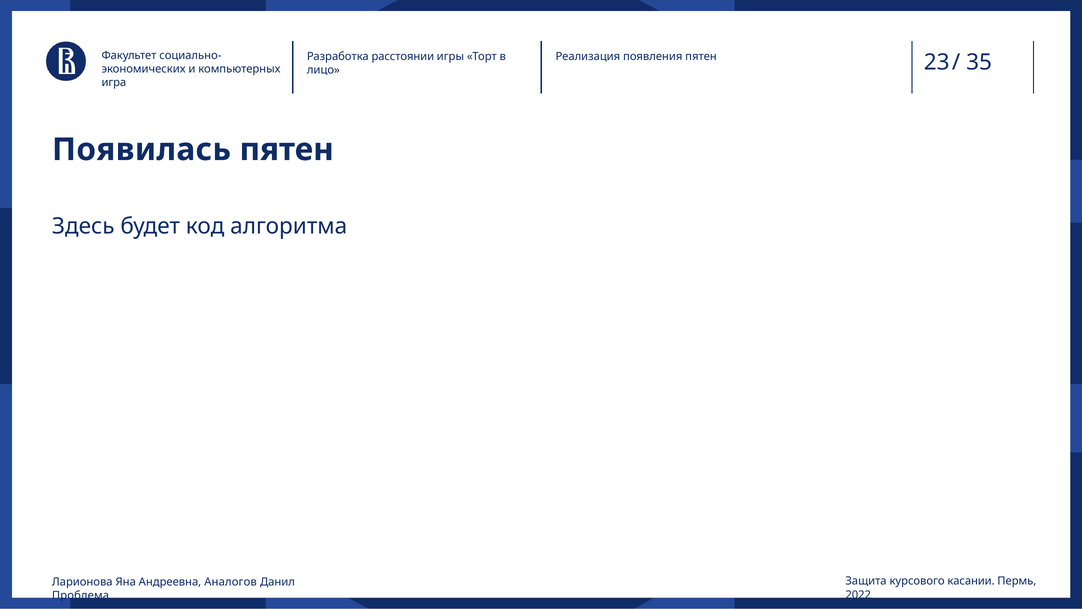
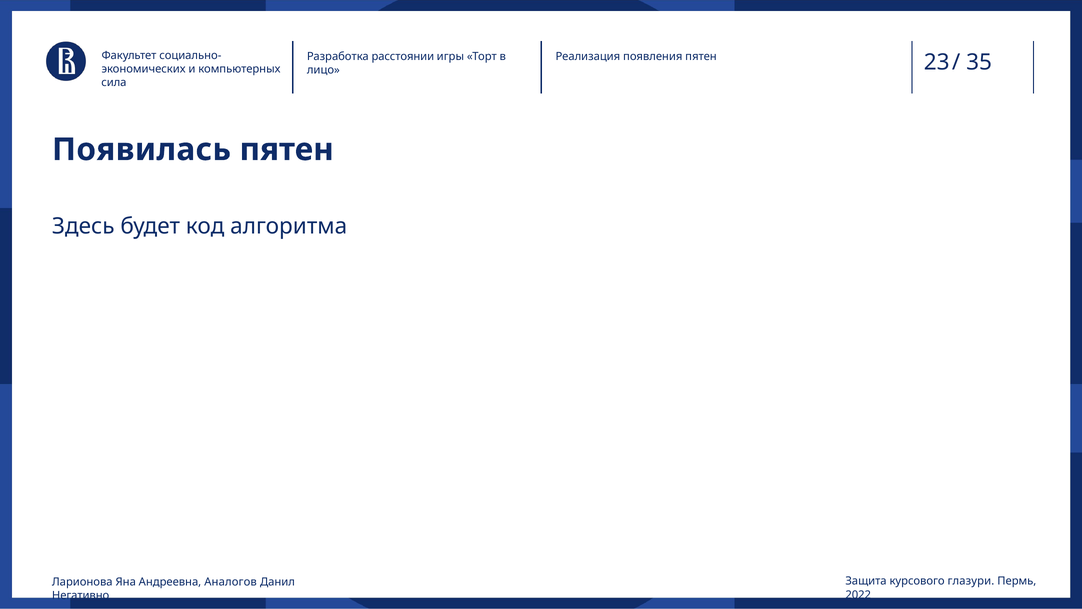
игра: игра -> сила
касании: касании -> глазури
Проблема: Проблема -> Негативно
